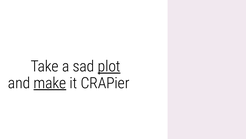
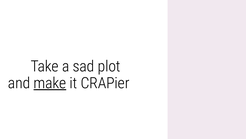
plot underline: present -> none
